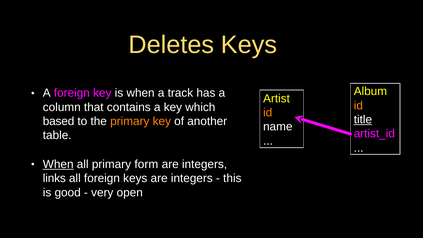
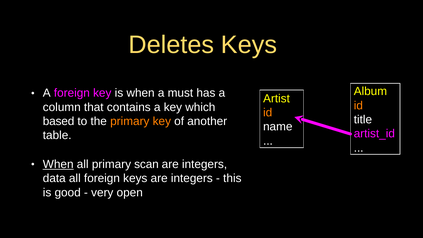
track: track -> must
title underline: present -> none
form: form -> scan
links: links -> data
